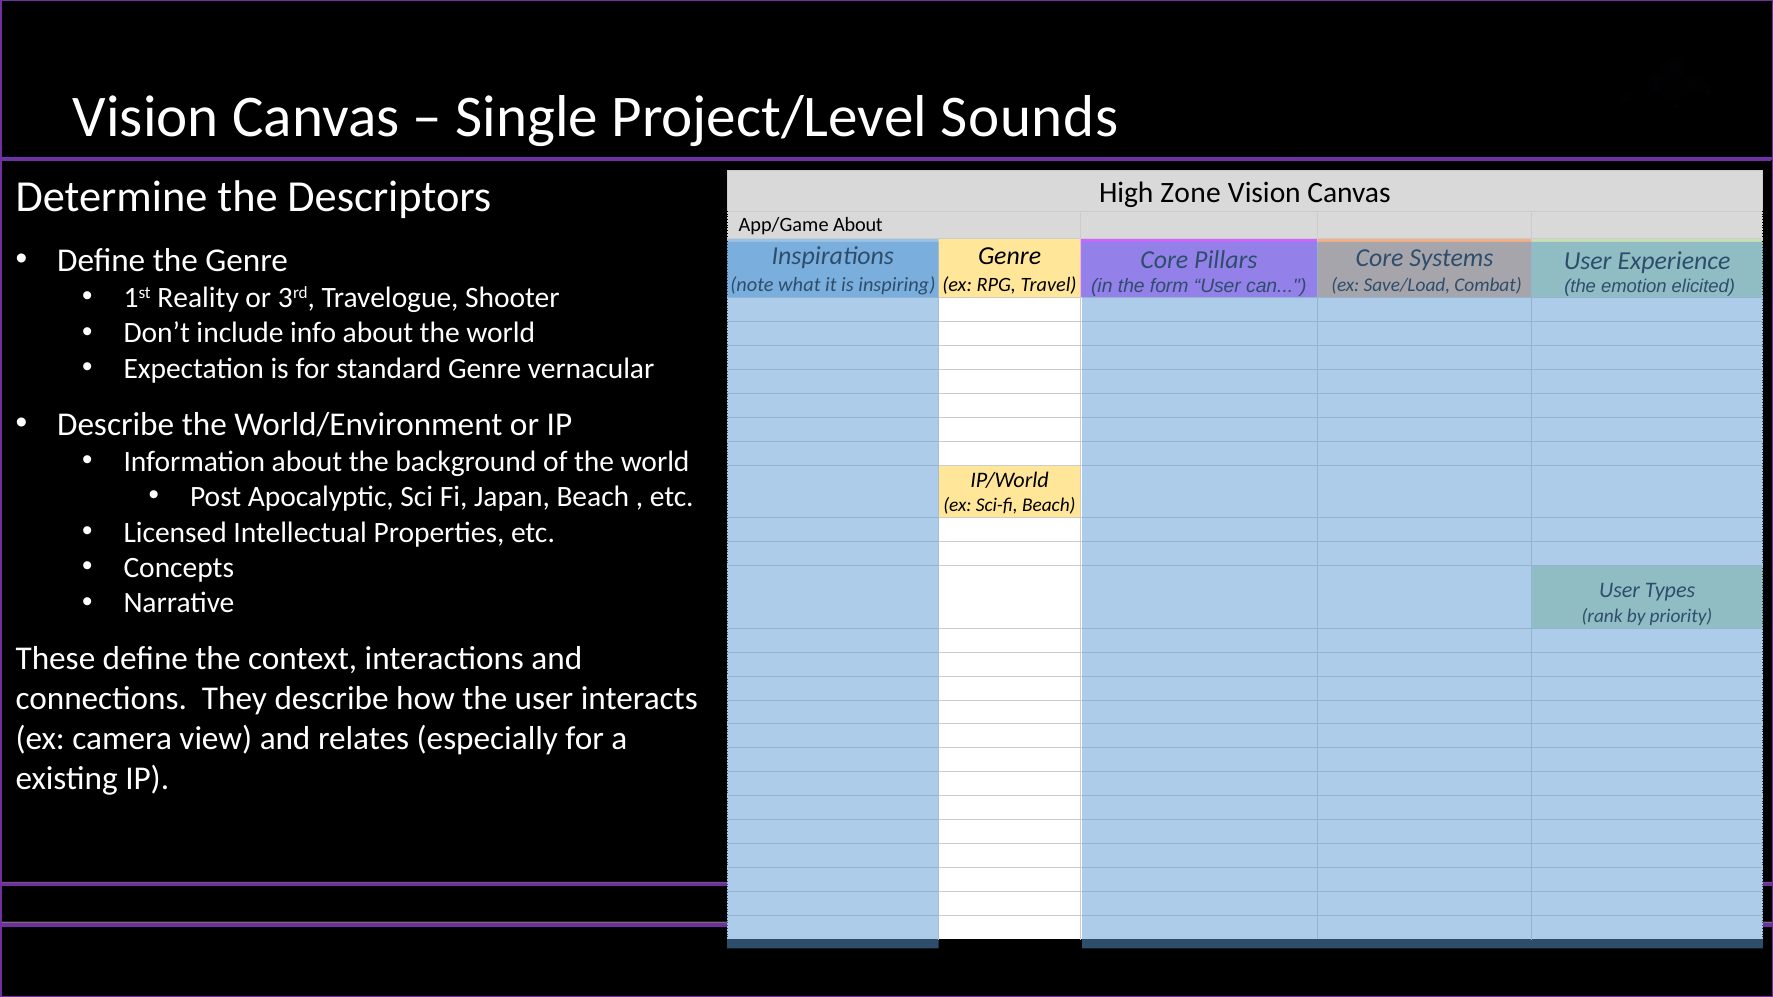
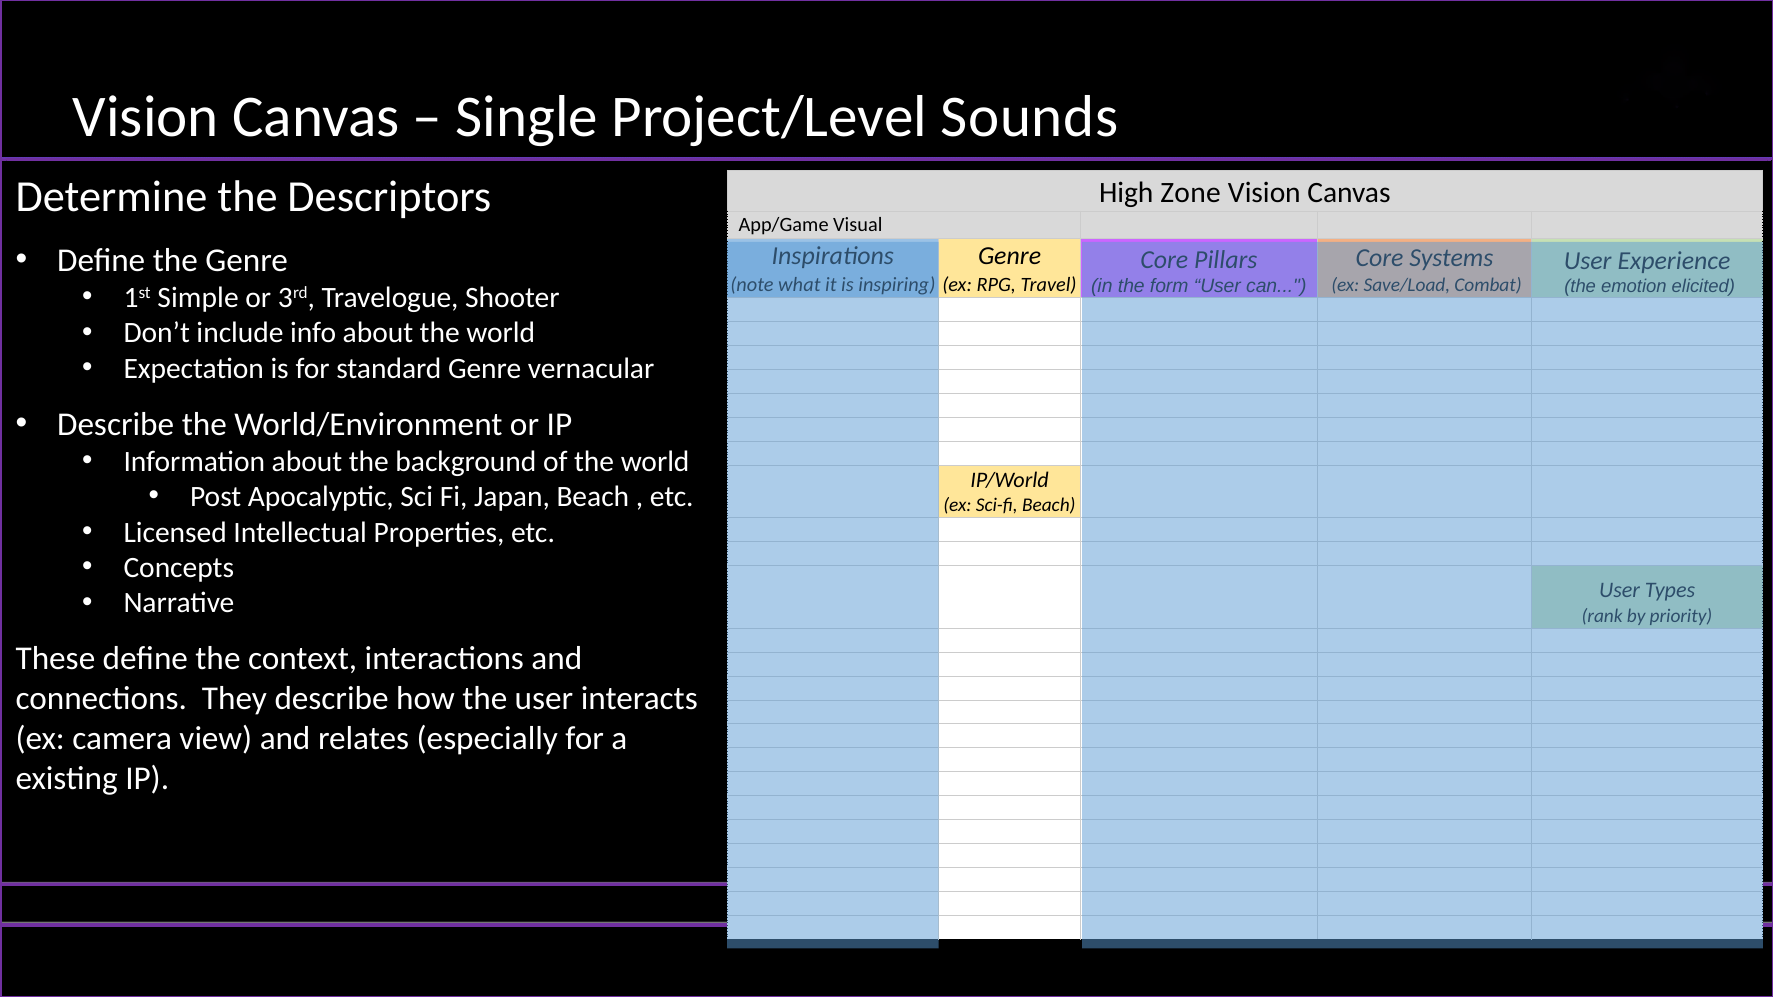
App/Game About: About -> Visual
Reality: Reality -> Simple
